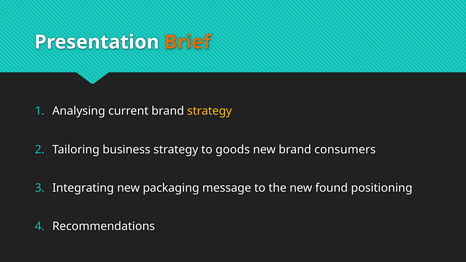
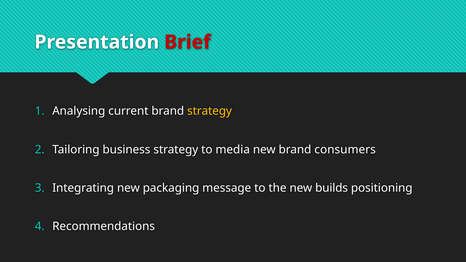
Brief colour: orange -> red
goods: goods -> media
found: found -> builds
